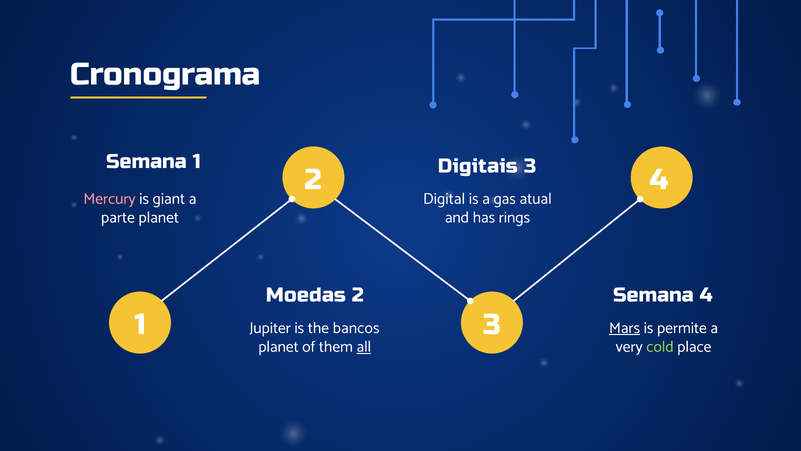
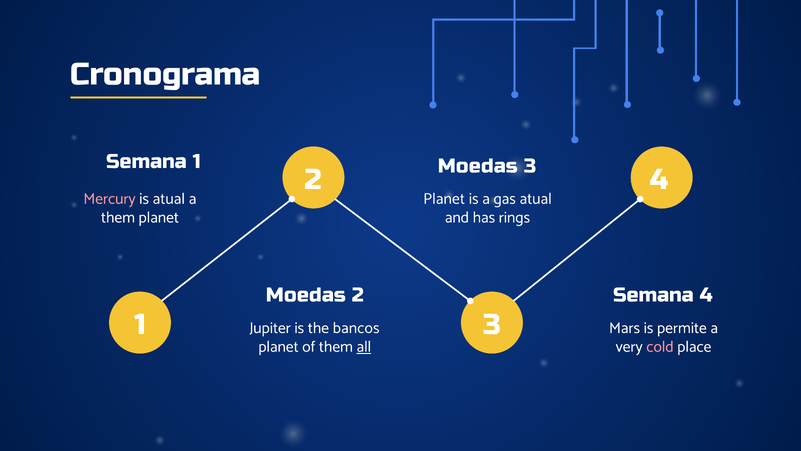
Digitais at (478, 166): Digitais -> Moedas
is giant: giant -> atual
Digital at (444, 198): Digital -> Planet
parte at (118, 217): parte -> them
Mars underline: present -> none
cold colour: light green -> pink
